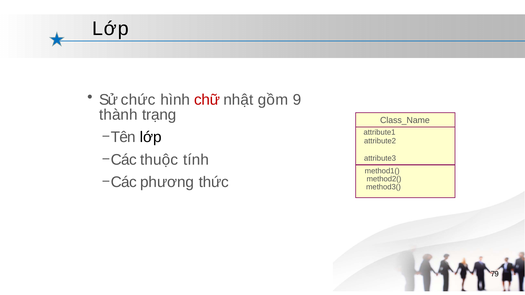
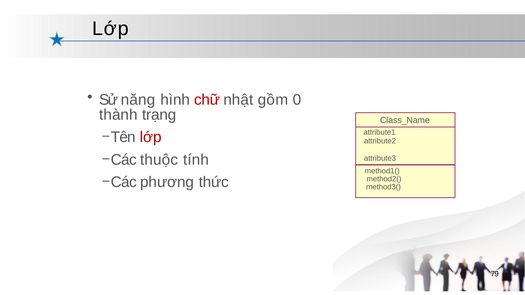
chức: chức -> năng
9: 9 -> 0
lớp at (151, 137) colour: black -> red
